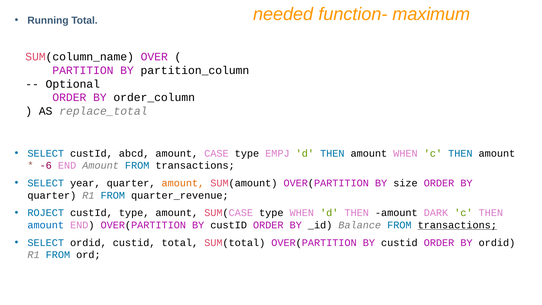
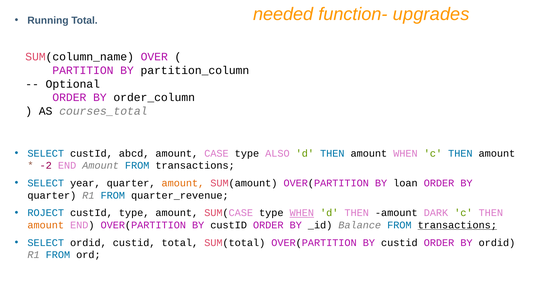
maximum: maximum -> upgrades
replace_total: replace_total -> courses_total
EMPJ: EMPJ -> ALSO
-6: -6 -> -2
size: size -> loan
WHEN at (302, 213) underline: none -> present
amount at (46, 225) colour: blue -> orange
